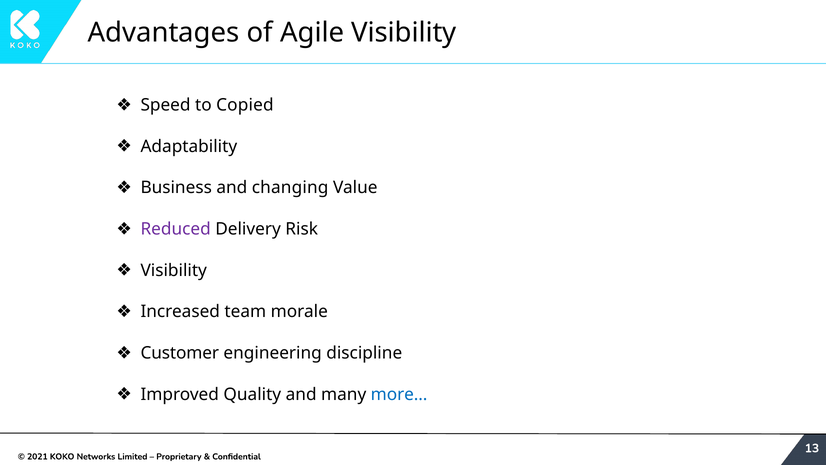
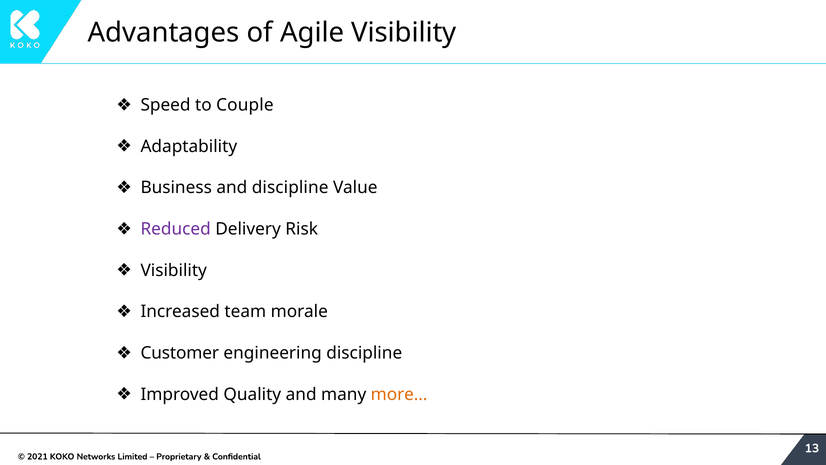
Copied: Copied -> Couple
and changing: changing -> discipline
more… colour: blue -> orange
